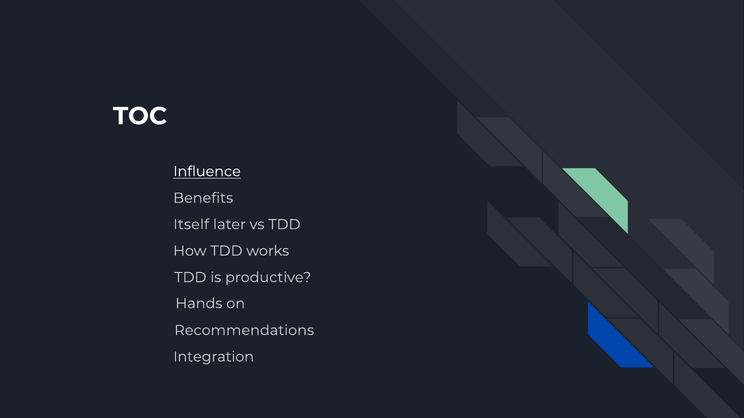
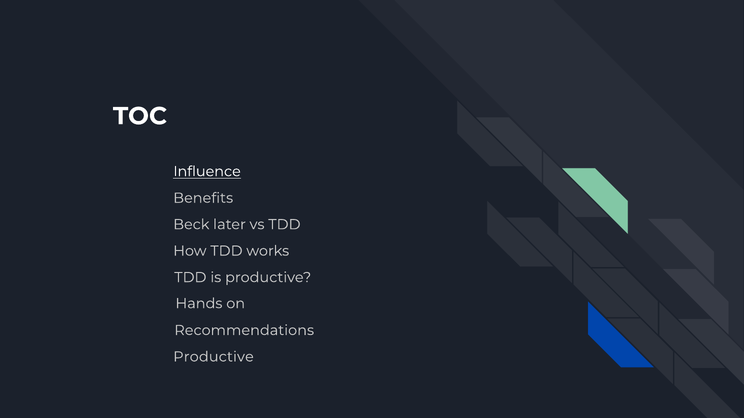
Itself: Itself -> Beck
Integration at (214, 357): Integration -> Productive
